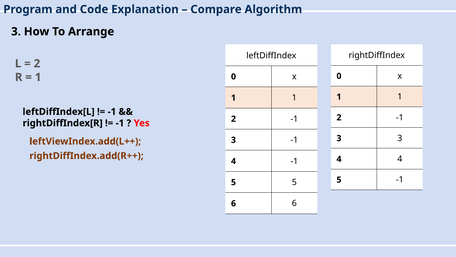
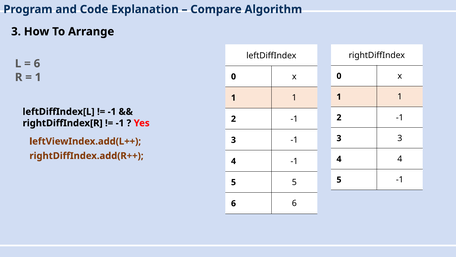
2 at (37, 63): 2 -> 6
